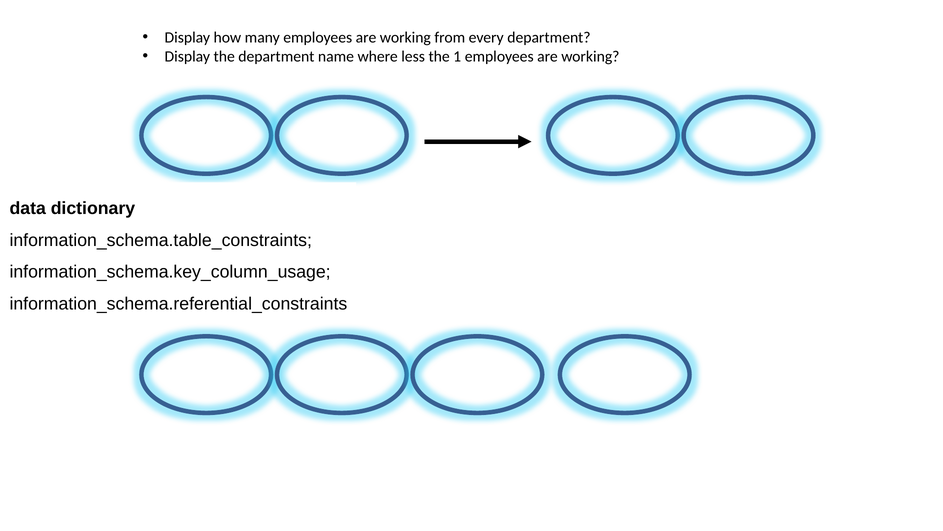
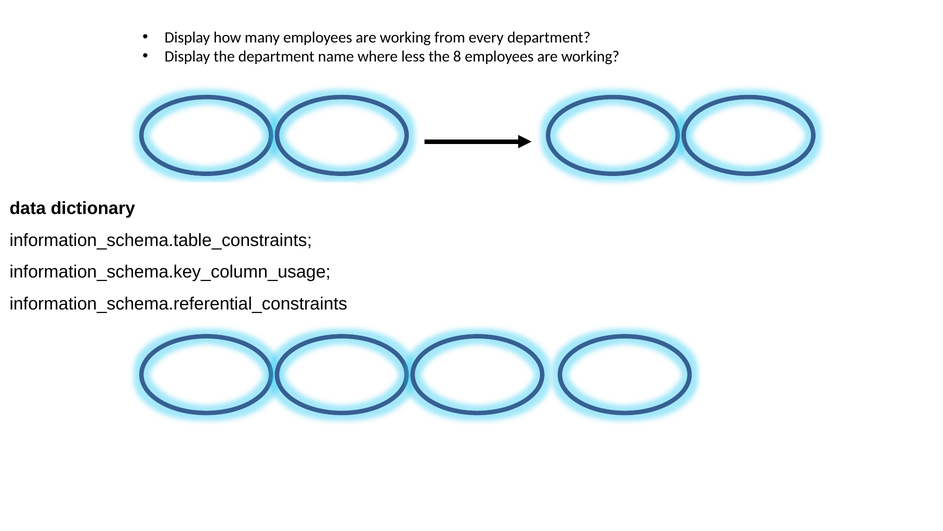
1: 1 -> 8
